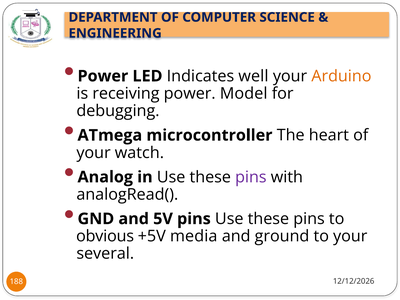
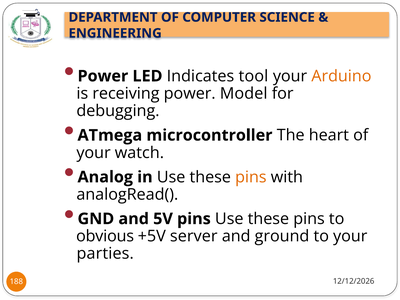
well: well -> tool
pins at (251, 177) colour: purple -> orange
media: media -> server
several: several -> parties
